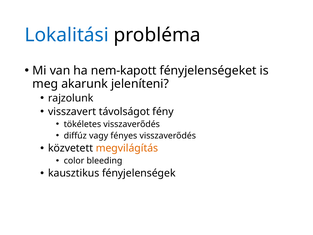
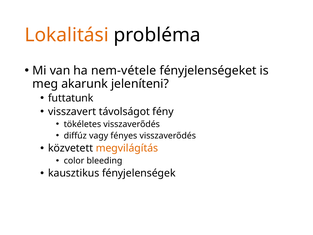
Lokalitási colour: blue -> orange
nem-kapott: nem-kapott -> nem-vétele
rajzolunk: rajzolunk -> futtatunk
